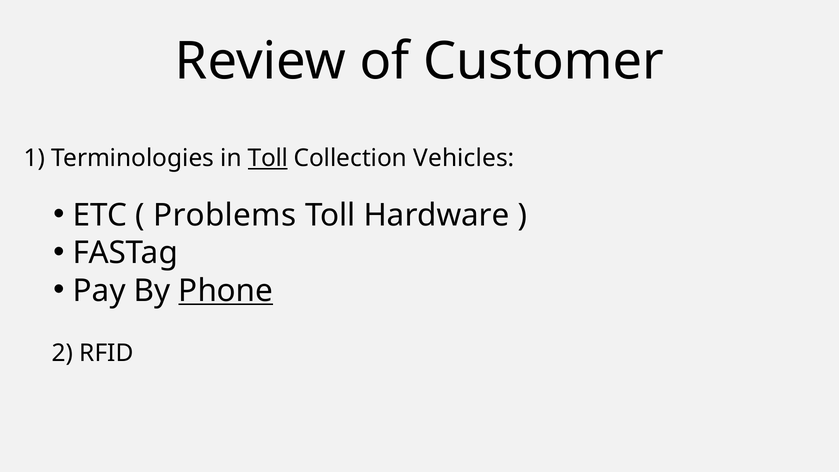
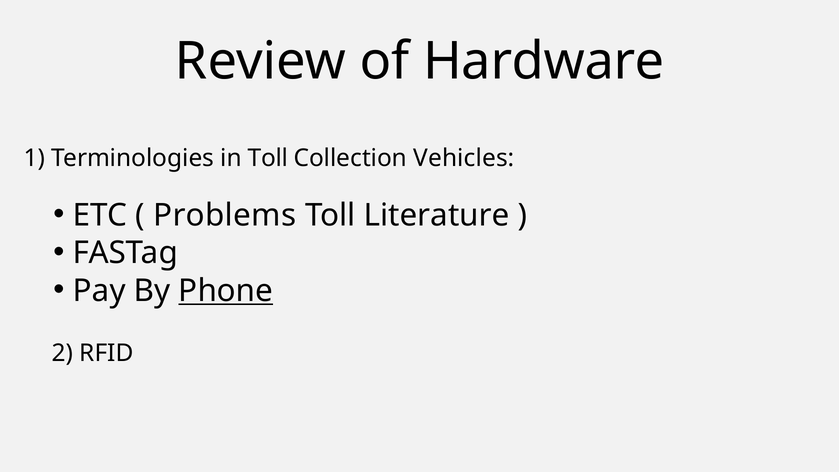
Customer: Customer -> Hardware
Toll at (268, 158) underline: present -> none
Hardware: Hardware -> Literature
